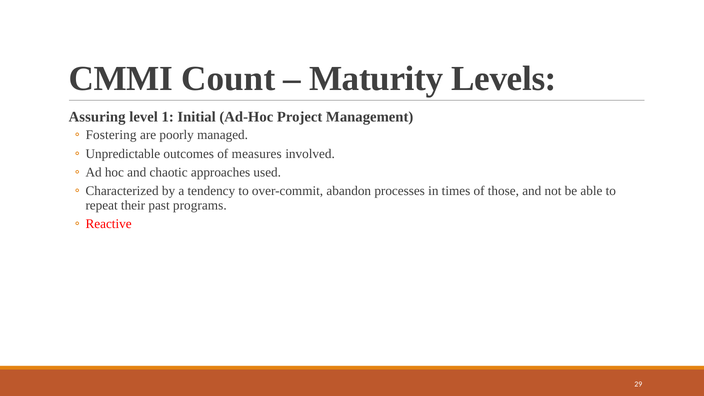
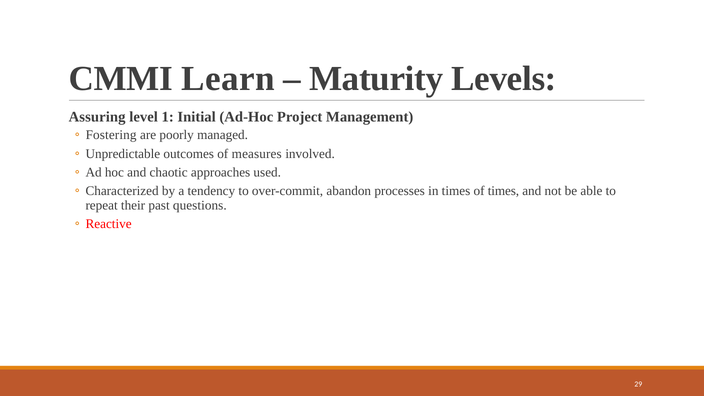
Count: Count -> Learn
of those: those -> times
programs: programs -> questions
